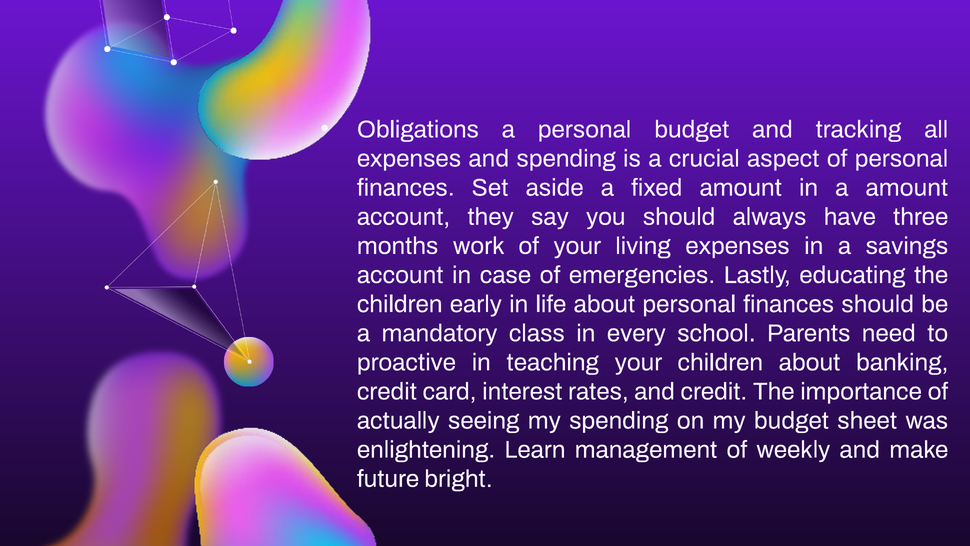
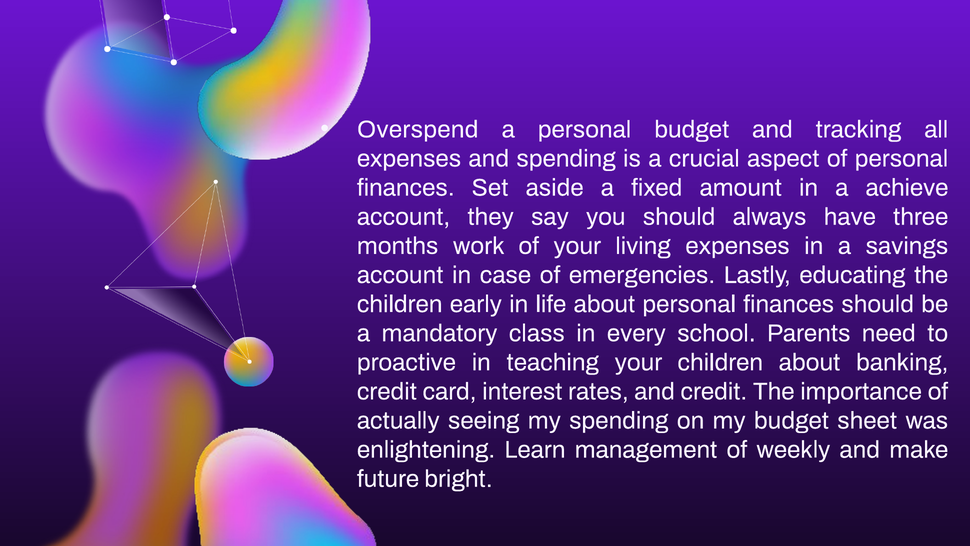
Obligations: Obligations -> Overspend
a amount: amount -> achieve
